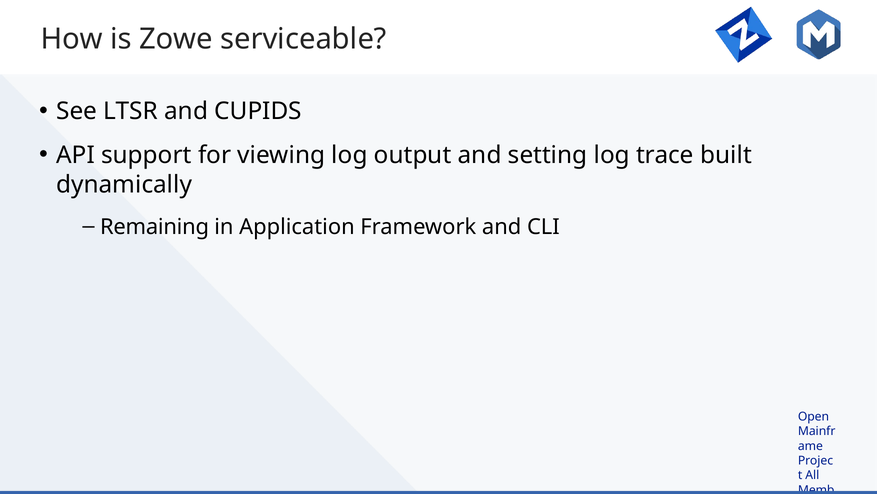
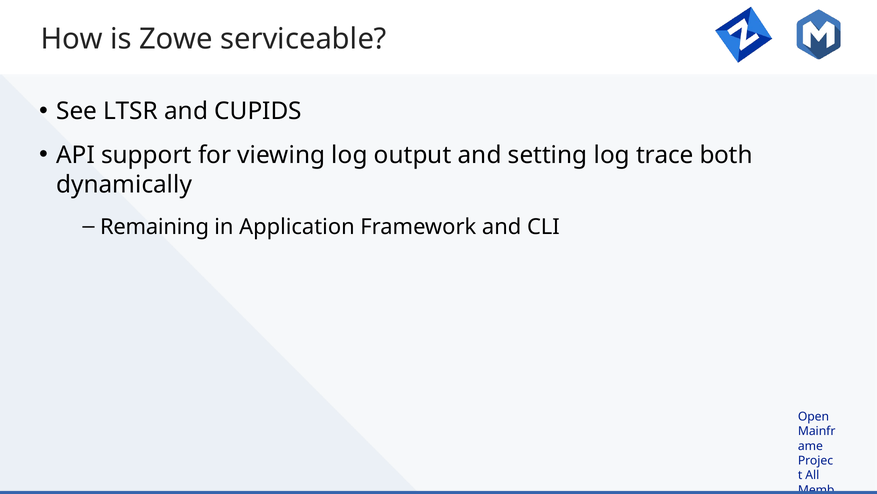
built: built -> both
